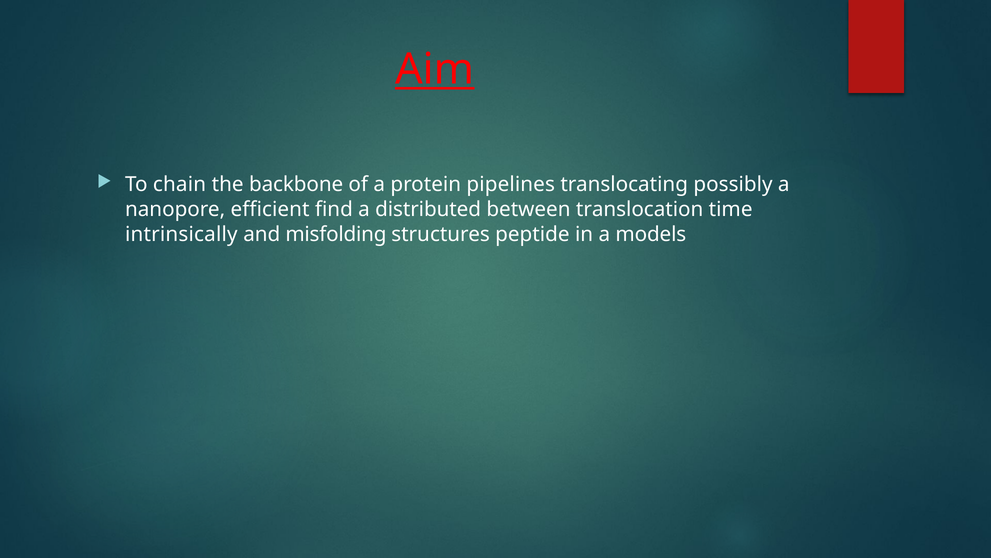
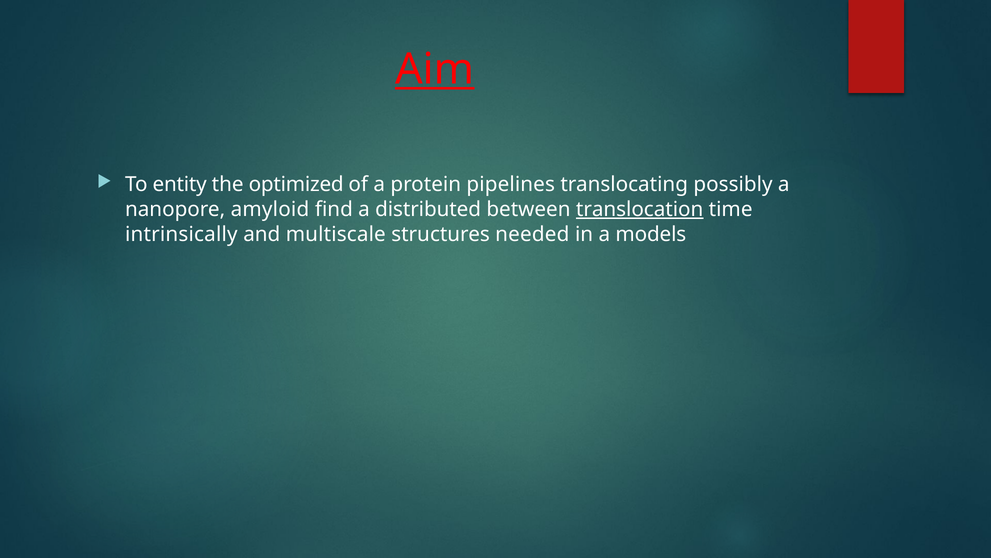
chain: chain -> entity
backbone: backbone -> optimized
efficient: efficient -> amyloid
translocation underline: none -> present
misfolding: misfolding -> multiscale
peptide: peptide -> needed
